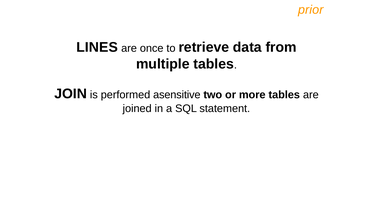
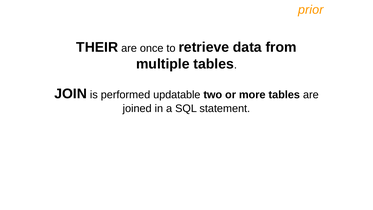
LINES: LINES -> THEIR
asensitive: asensitive -> updatable
